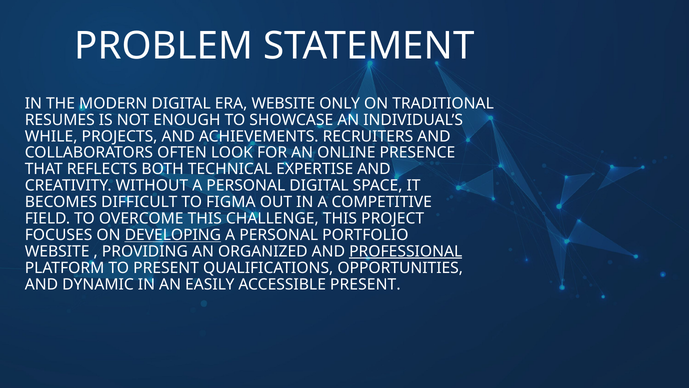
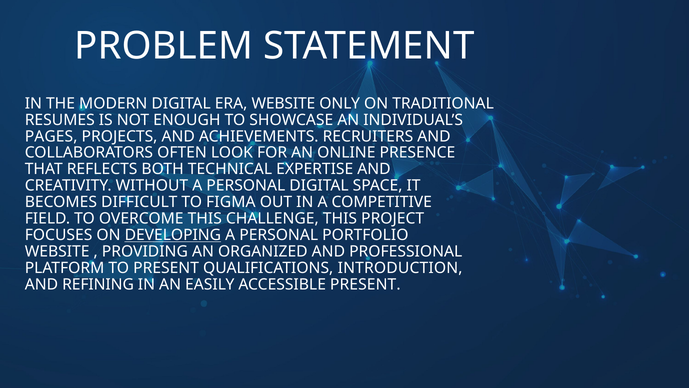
WHILE: WHILE -> PAGES
PROFESSIONAL underline: present -> none
OPPORTUNITIES: OPPORTUNITIES -> INTRODUCTION
DYNAMIC: DYNAMIC -> REFINING
